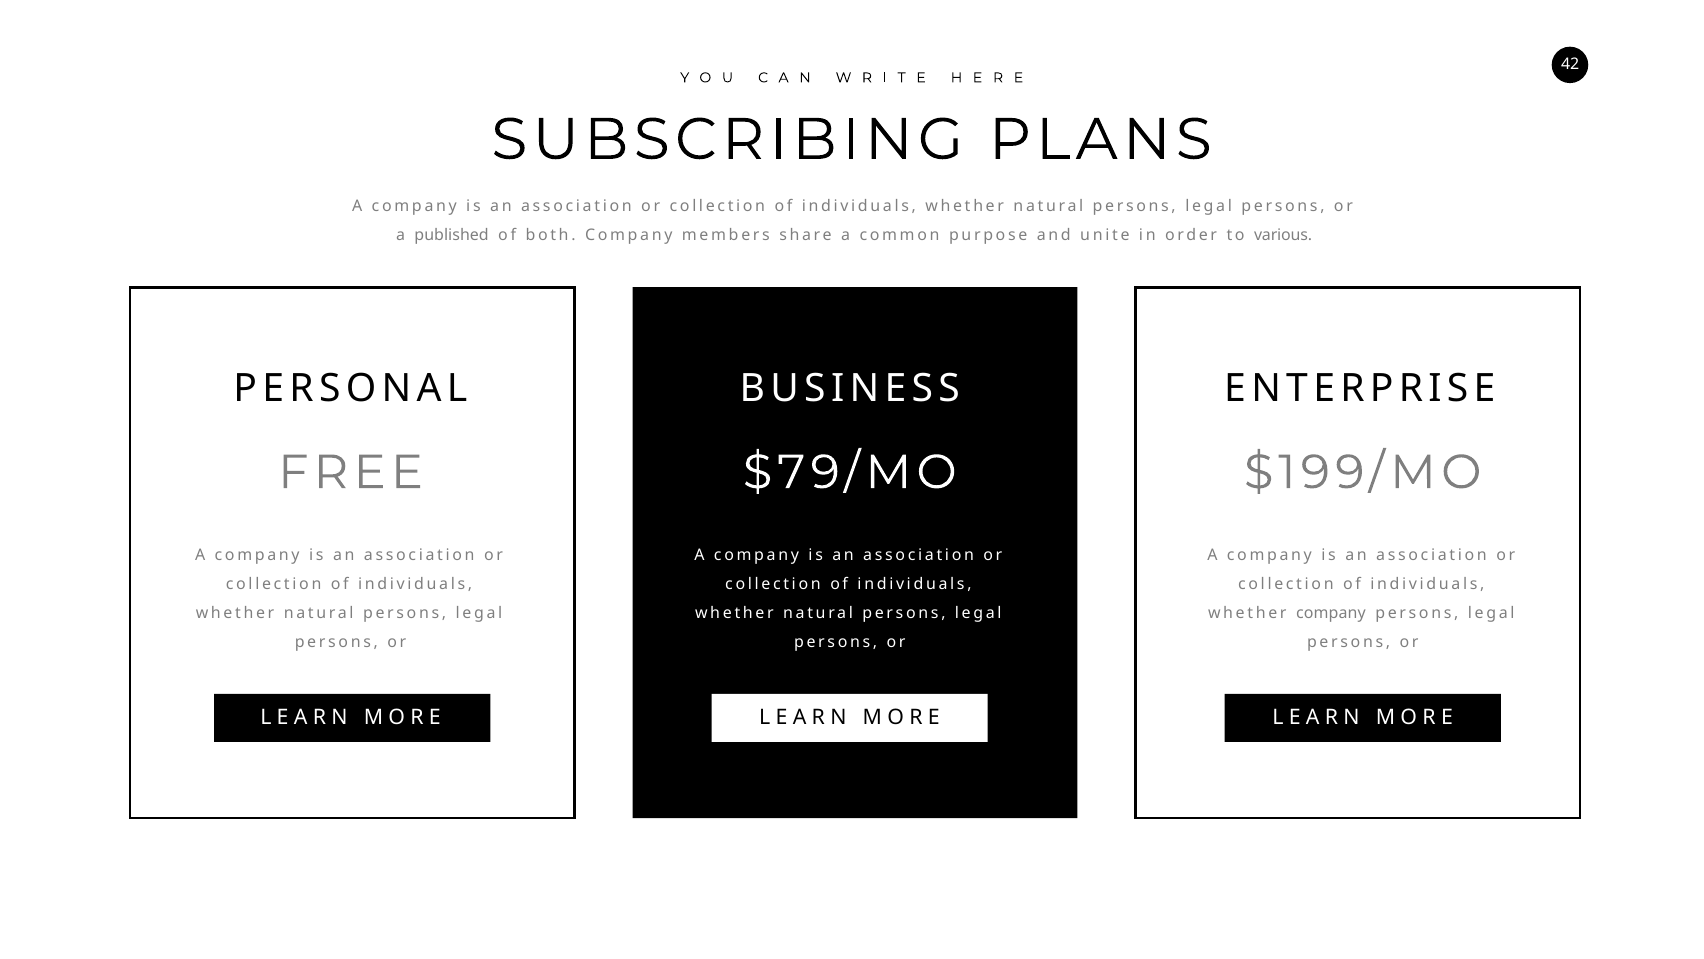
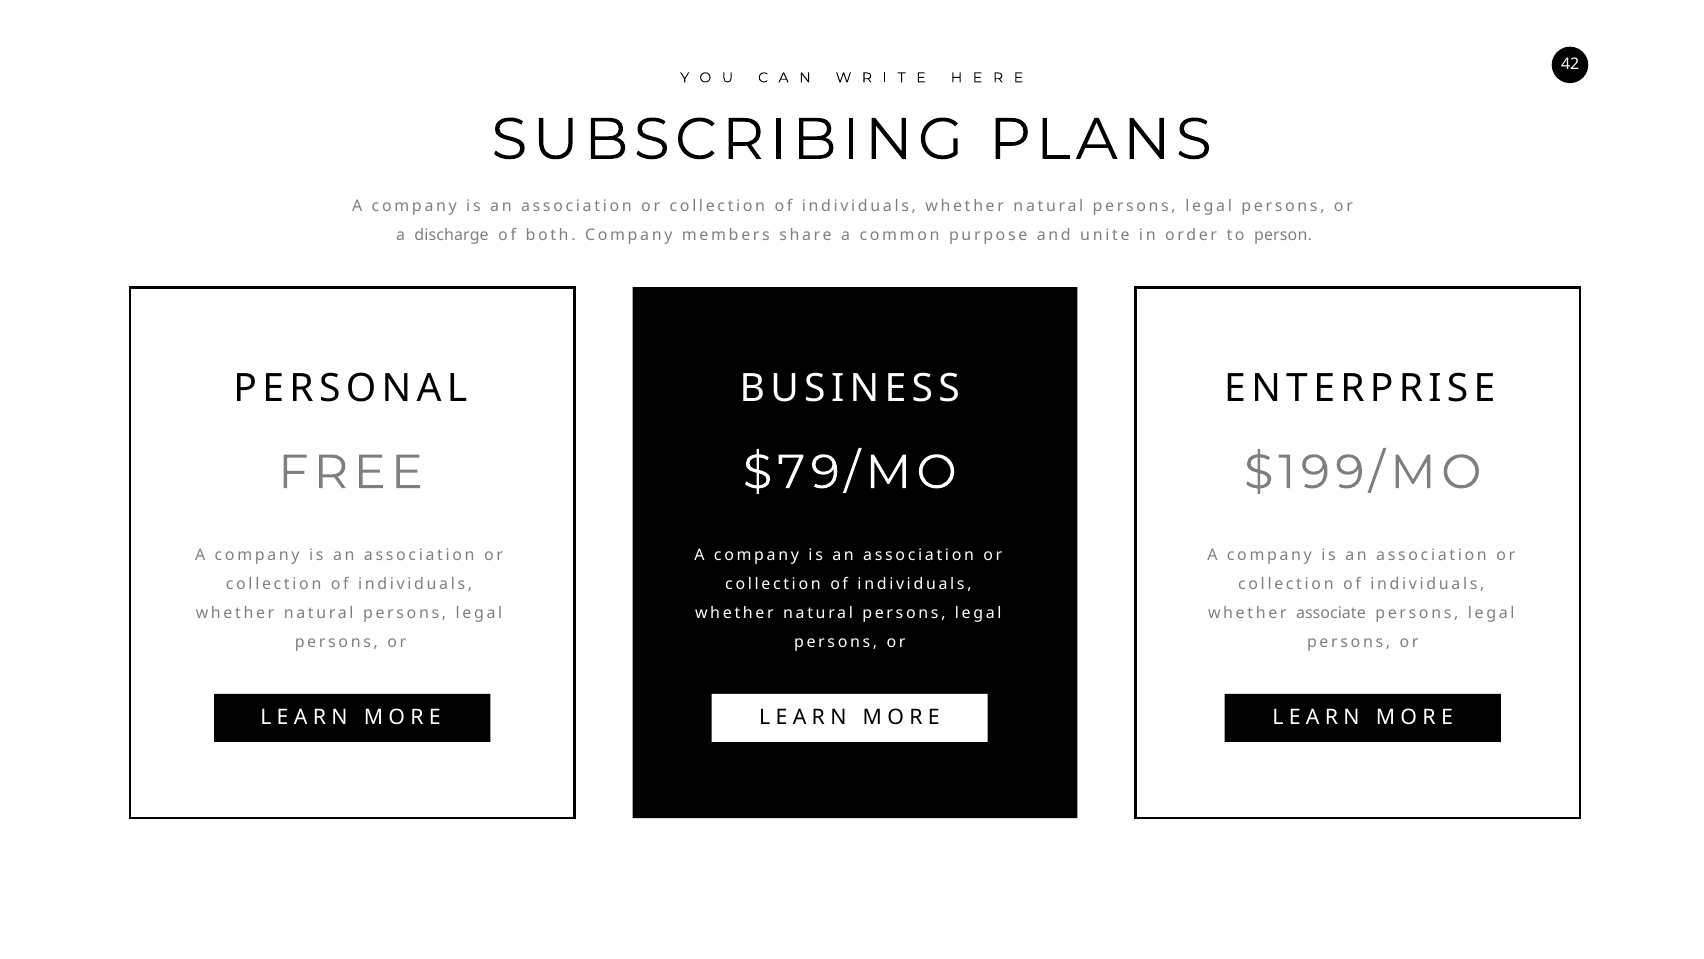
published: published -> discharge
various: various -> person
whether company: company -> associate
